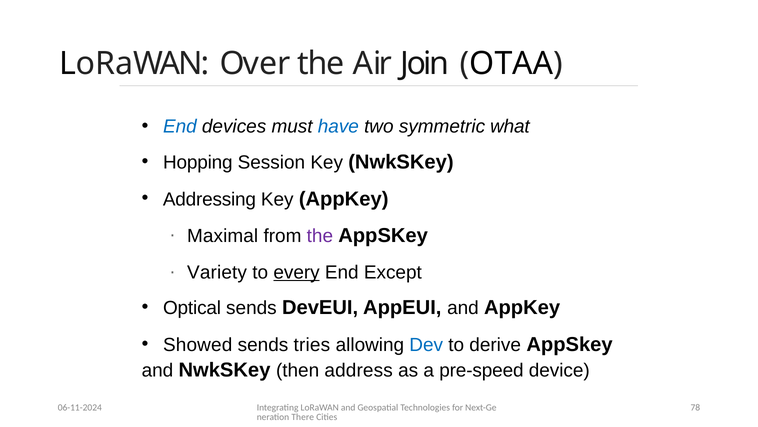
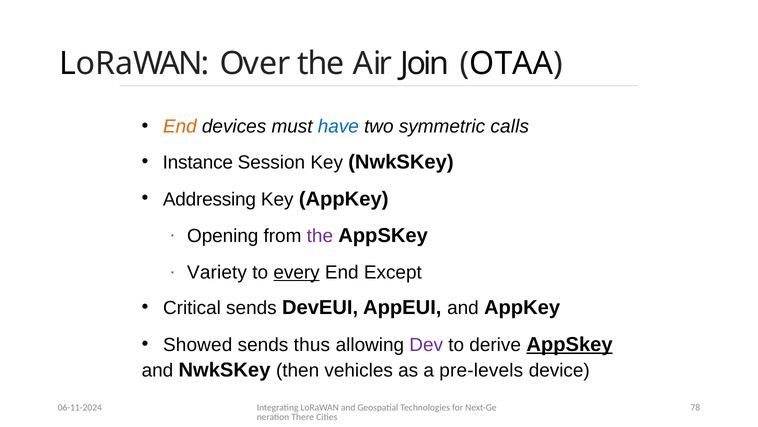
End at (180, 126) colour: blue -> orange
what: what -> calls
Hopping: Hopping -> Instance
Maximal: Maximal -> Opening
Optical: Optical -> Critical
tries: tries -> thus
Dev colour: blue -> purple
AppSkey at (570, 344) underline: none -> present
address: address -> vehicles
pre-speed: pre-speed -> pre-levels
